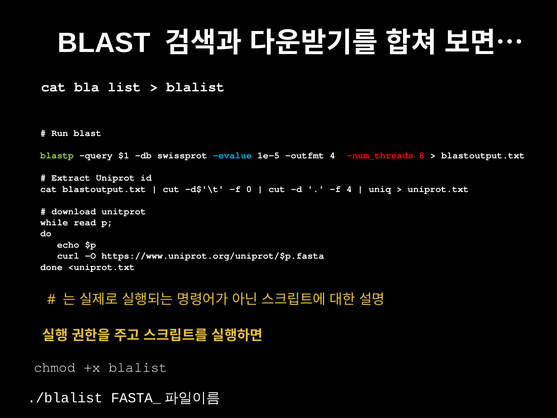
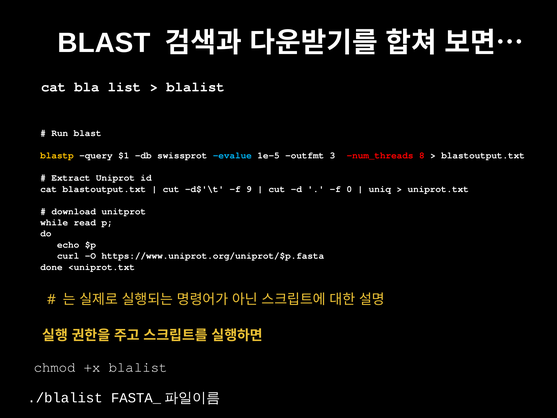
blastp colour: light green -> yellow
outfmt 4: 4 -> 3
0: 0 -> 9
f 4: 4 -> 0
